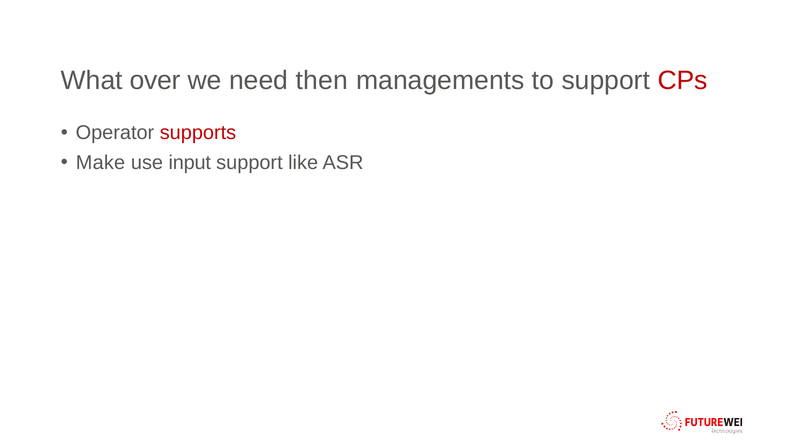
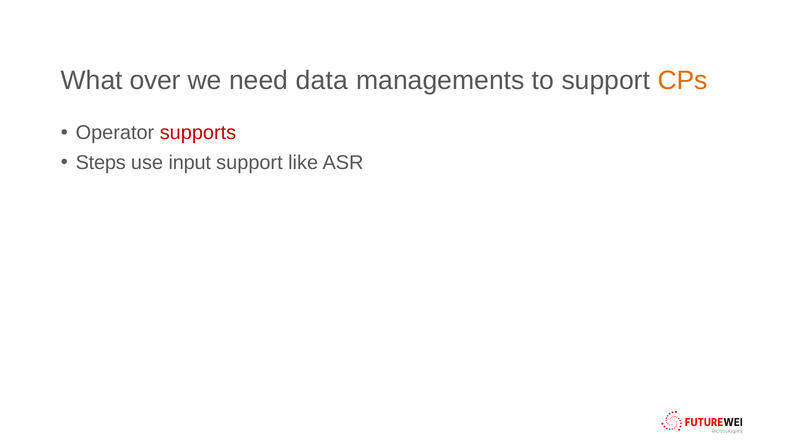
then: then -> data
CPs colour: red -> orange
Make: Make -> Steps
